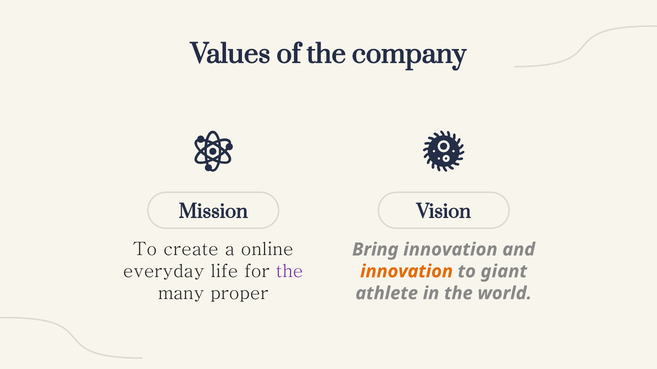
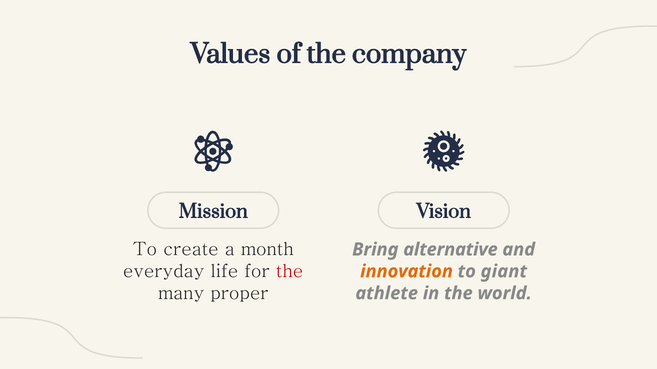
online: online -> month
Bring innovation: innovation -> alternative
the at (290, 272) colour: purple -> red
